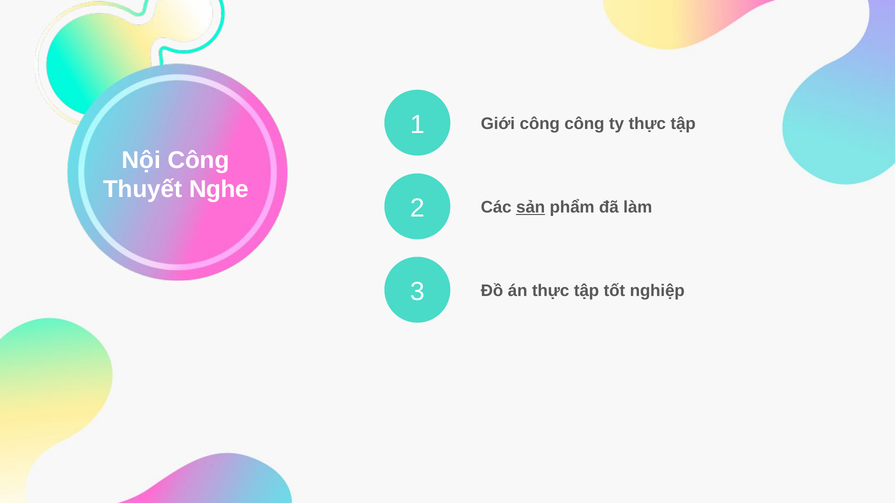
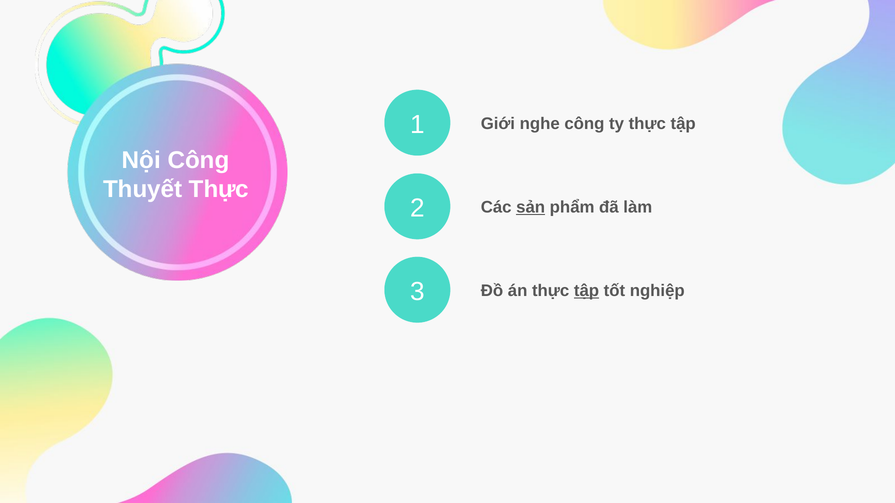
Giới công: công -> nghe
Thuyết Nghe: Nghe -> Thực
tập at (587, 291) underline: none -> present
